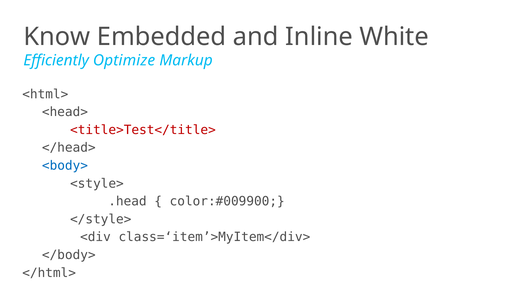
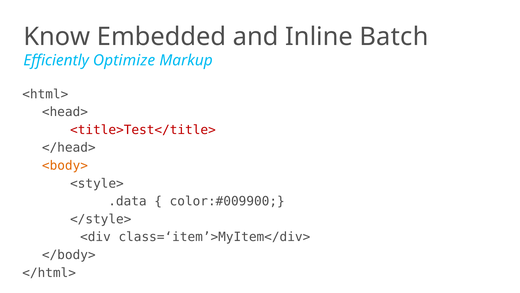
White: White -> Batch
<body> colour: blue -> orange
.head: .head -> .data
